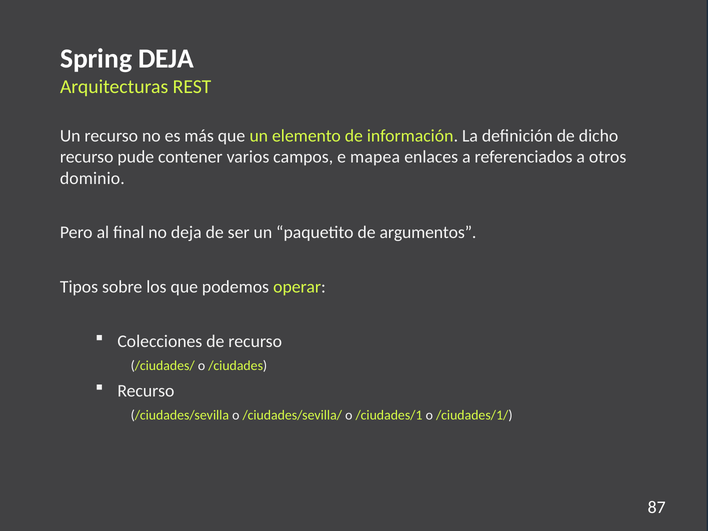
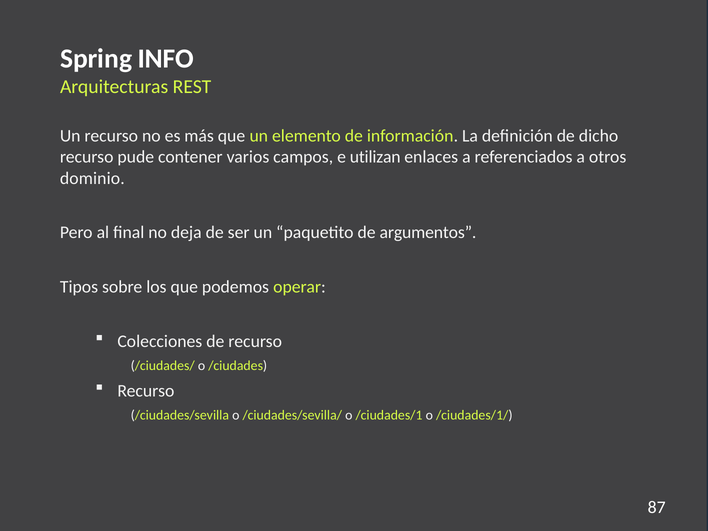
Spring DEJA: DEJA -> INFO
mapea: mapea -> utilizan
